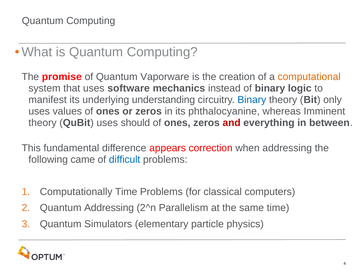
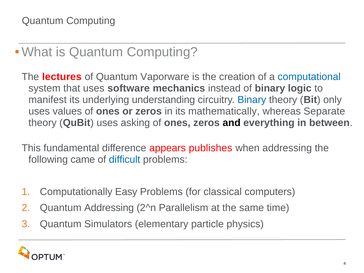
promise: promise -> lectures
computational colour: orange -> blue
phthalocyanine: phthalocyanine -> mathematically
Imminent: Imminent -> Separate
should: should -> asking
and colour: red -> black
correction: correction -> publishes
Computationally Time: Time -> Easy
